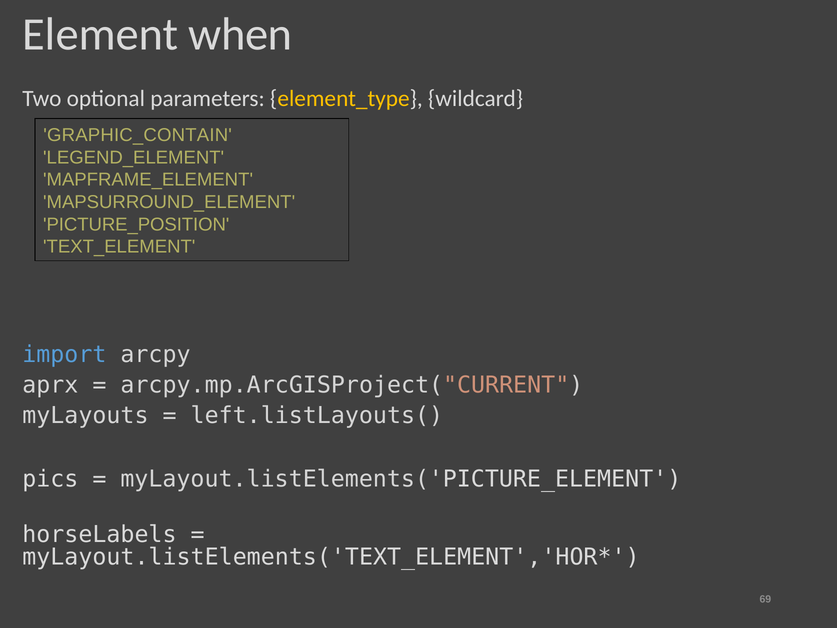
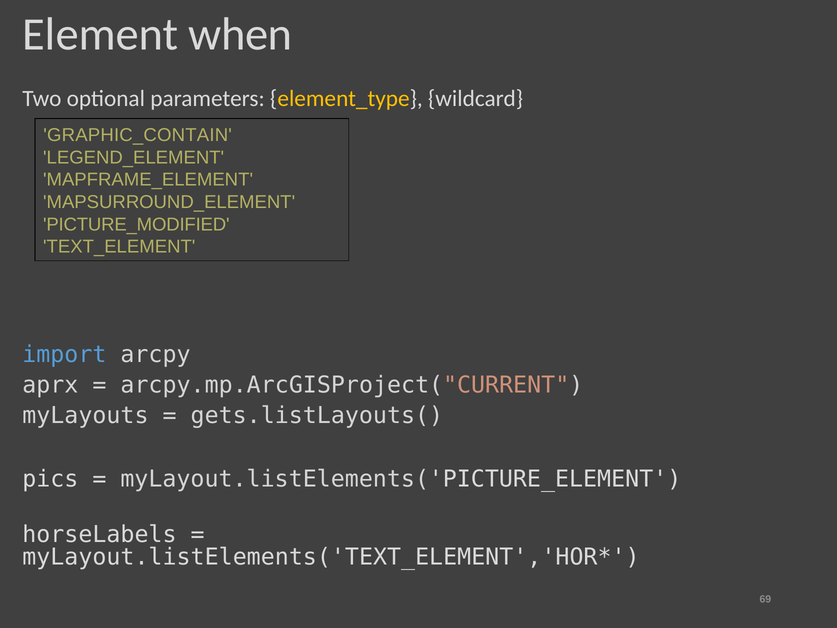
PICTURE_POSITION: PICTURE_POSITION -> PICTURE_MODIFIED
left.listLayouts(: left.listLayouts( -> gets.listLayouts(
